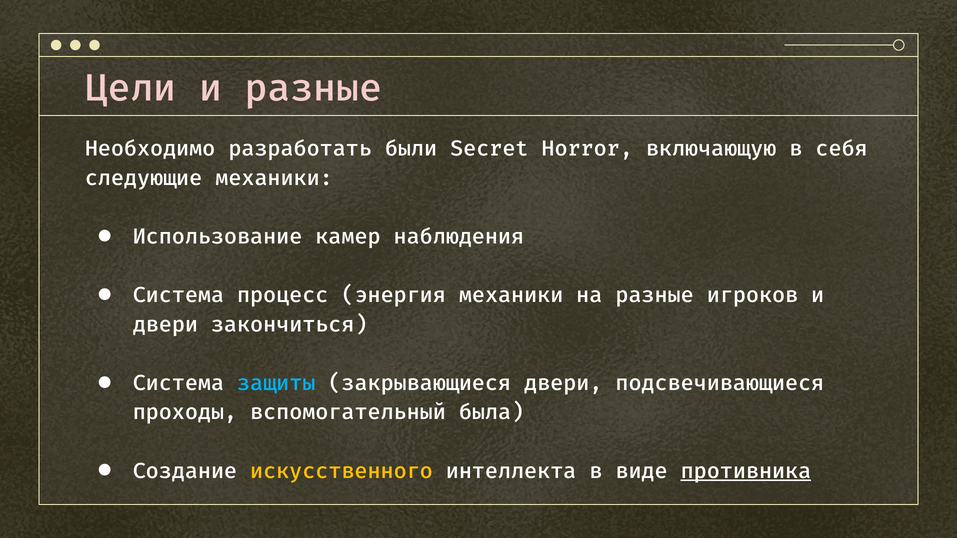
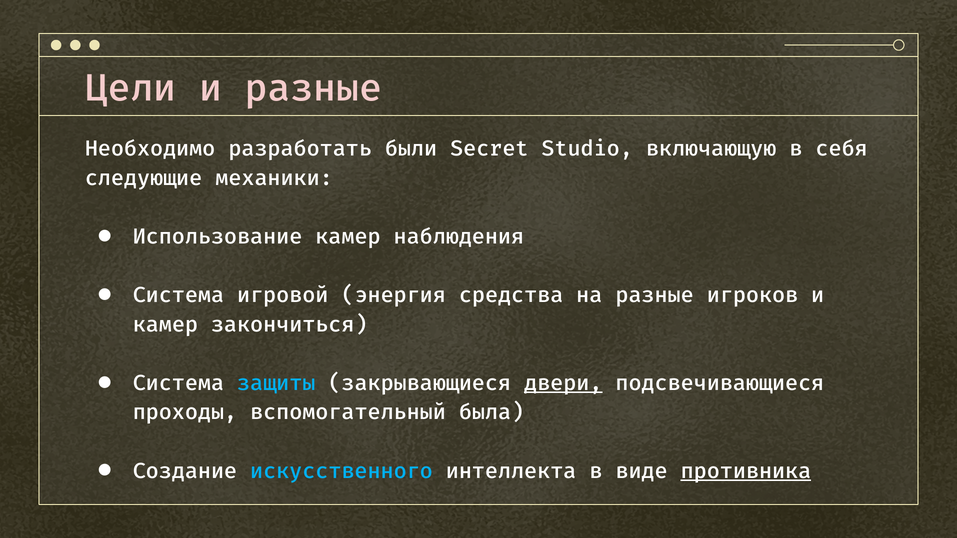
Horror: Horror -> Studio
процесс: процесс -> игровой
энергия механики: механики -> средства
двери at (165, 325): двери -> камер
двери at (563, 383) underline: none -> present
искусственного colour: yellow -> light blue
